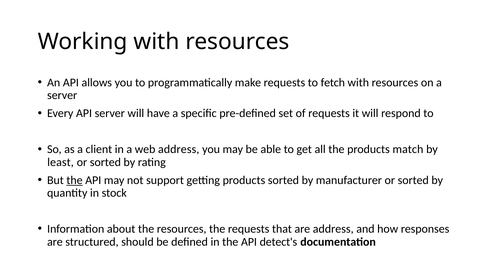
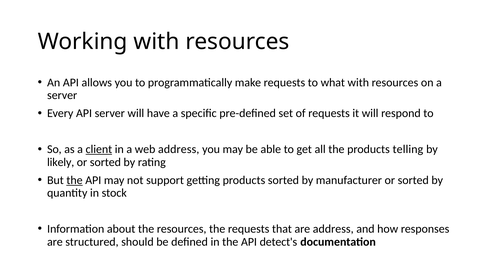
fetch: fetch -> what
client underline: none -> present
match: match -> telling
least: least -> likely
